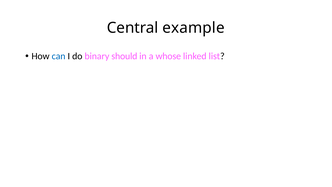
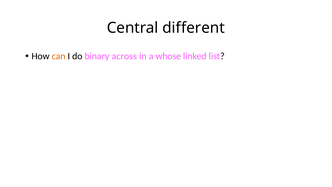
example: example -> different
can colour: blue -> orange
should: should -> across
